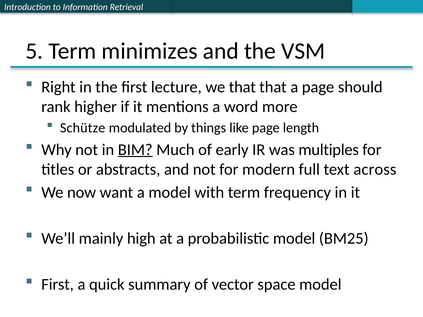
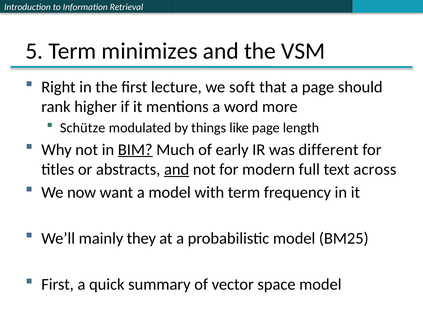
we that: that -> soft
multiples: multiples -> different
and at (177, 169) underline: none -> present
high: high -> they
